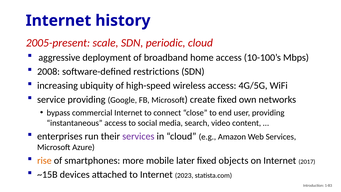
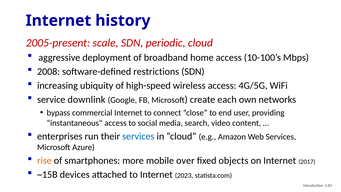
service providing: providing -> downlink
create fixed: fixed -> each
services at (138, 136) colour: purple -> blue
later: later -> over
